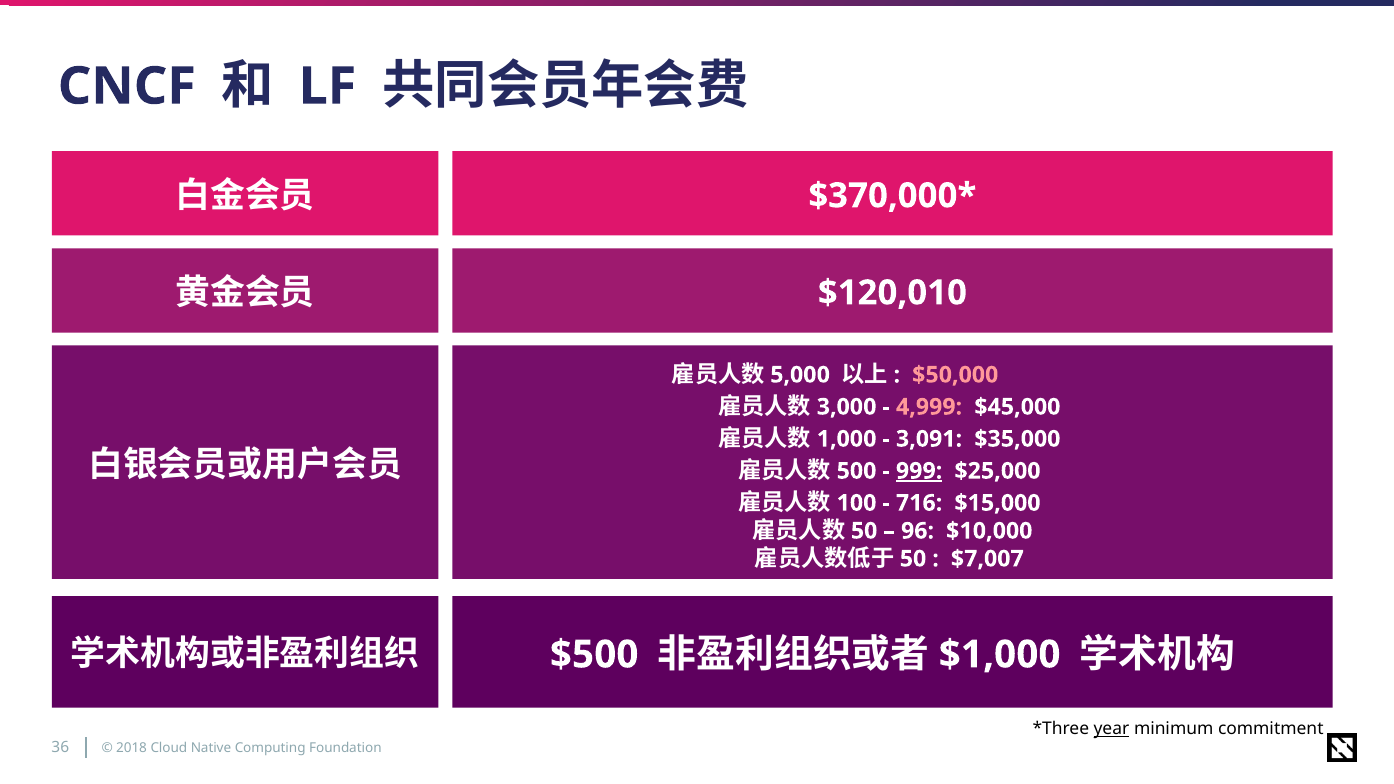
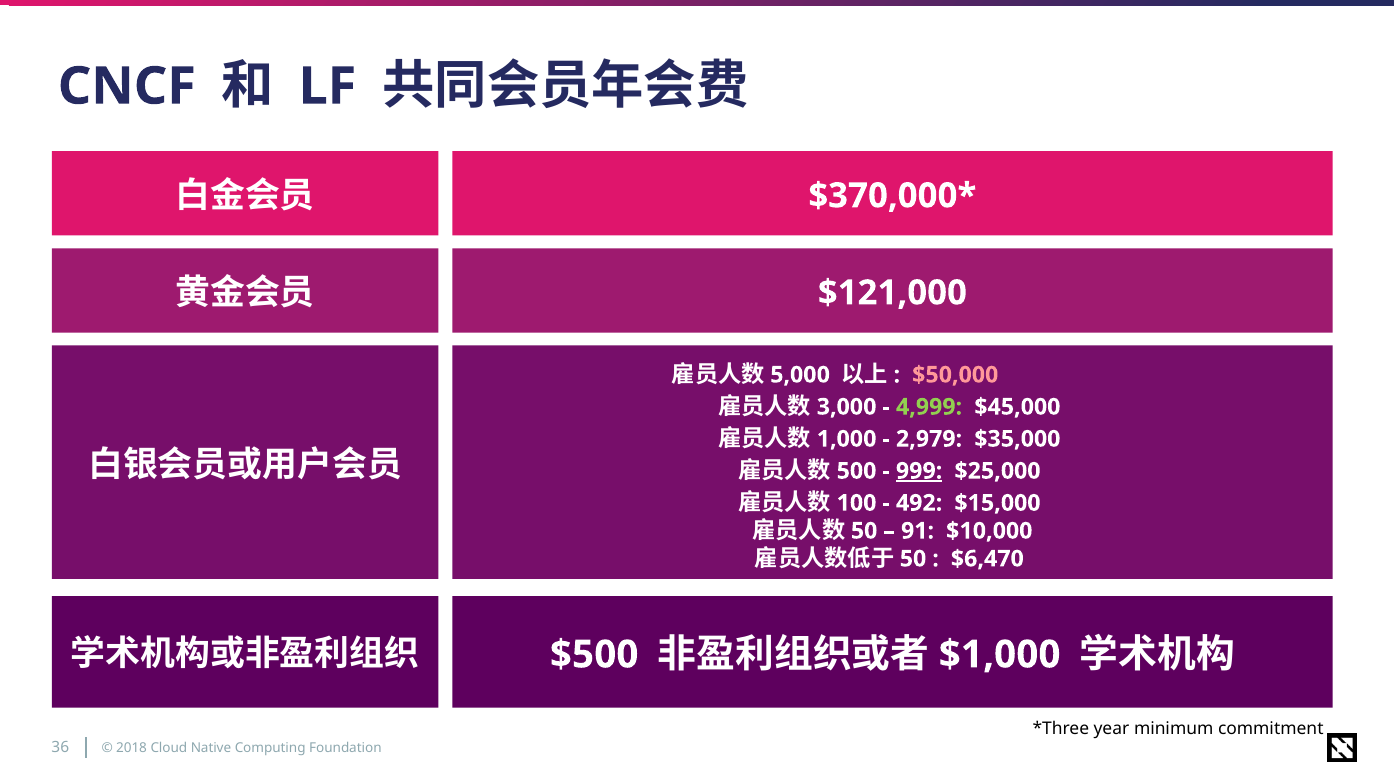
$120,010: $120,010 -> $121,000
4,999 colour: pink -> light green
3,091: 3,091 -> 2,979
716: 716 -> 492
96: 96 -> 91
$7,007: $7,007 -> $6,470
year underline: present -> none
